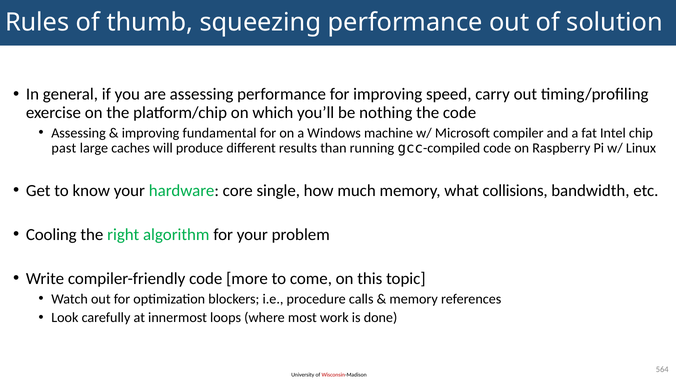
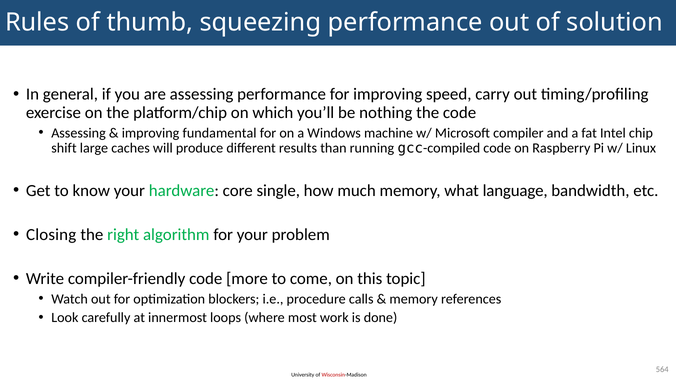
past: past -> shift
collisions: collisions -> language
Cooling: Cooling -> Closing
